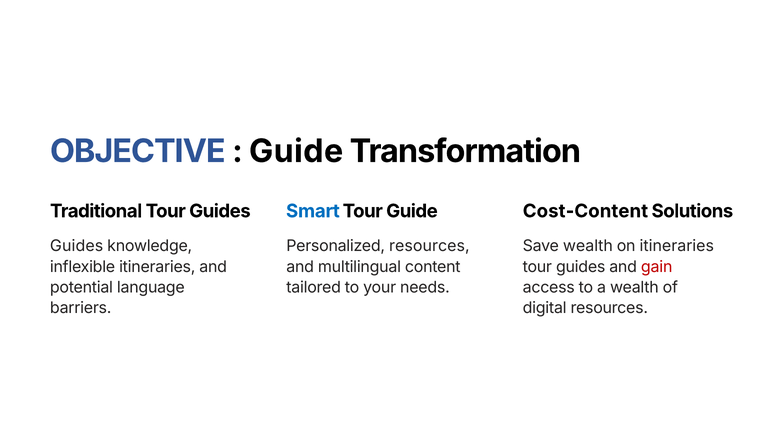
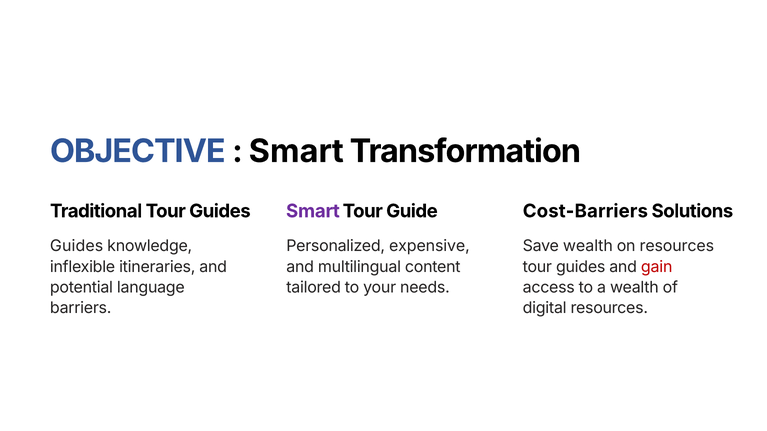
Guide at (296, 151): Guide -> Smart
Cost-Content: Cost-Content -> Cost-Barriers
Smart at (313, 211) colour: blue -> purple
Personalized resources: resources -> expensive
on itineraries: itineraries -> resources
